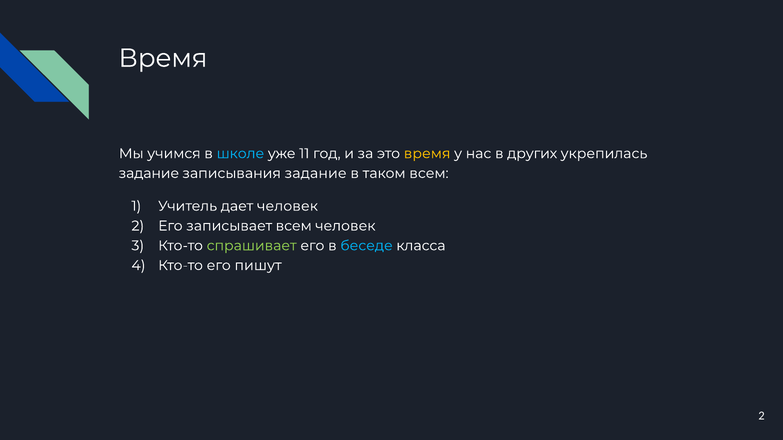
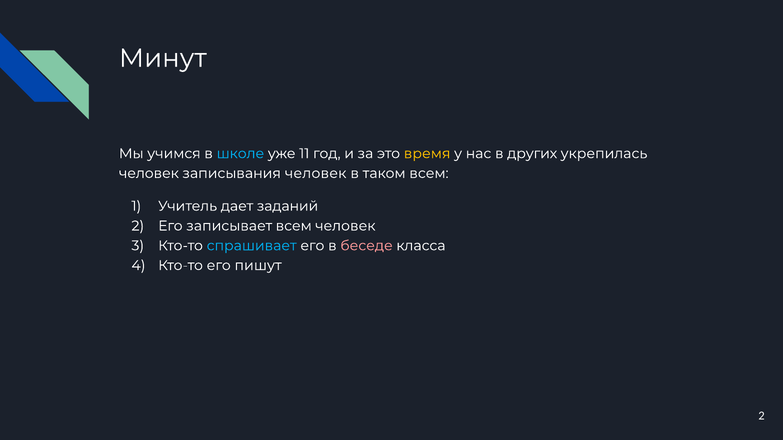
Время at (163, 58): Время -> Минут
задание at (149, 173): задание -> человек
записывания задание: задание -> человек
дает человек: человек -> заданий
спрашивает colour: light green -> light blue
беседе colour: light blue -> pink
